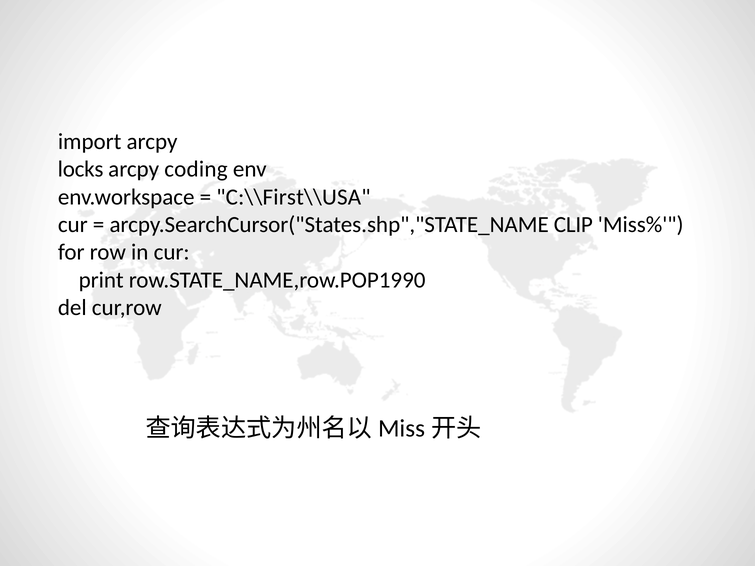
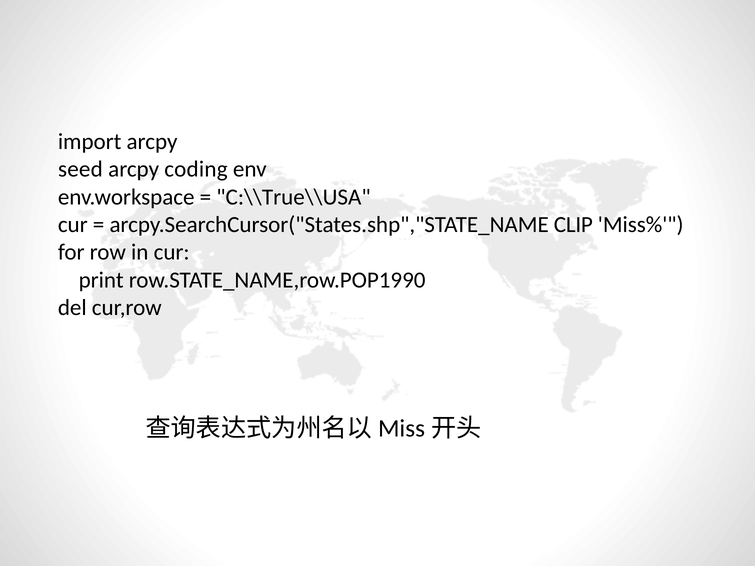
locks: locks -> seed
C:\\First\\USA: C:\\First\\USA -> C:\\True\\USA
